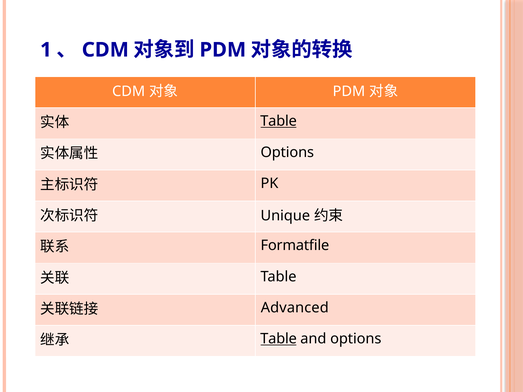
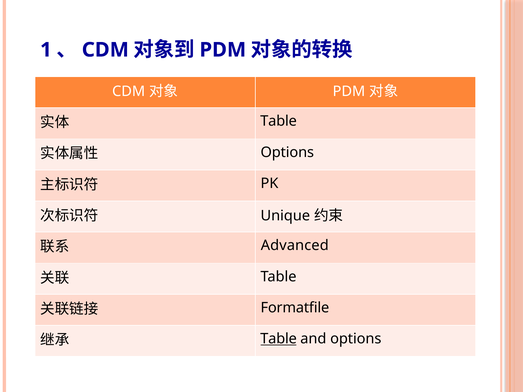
Table at (279, 121) underline: present -> none
Formatfile: Formatfile -> Advanced
Advanced: Advanced -> Formatfile
